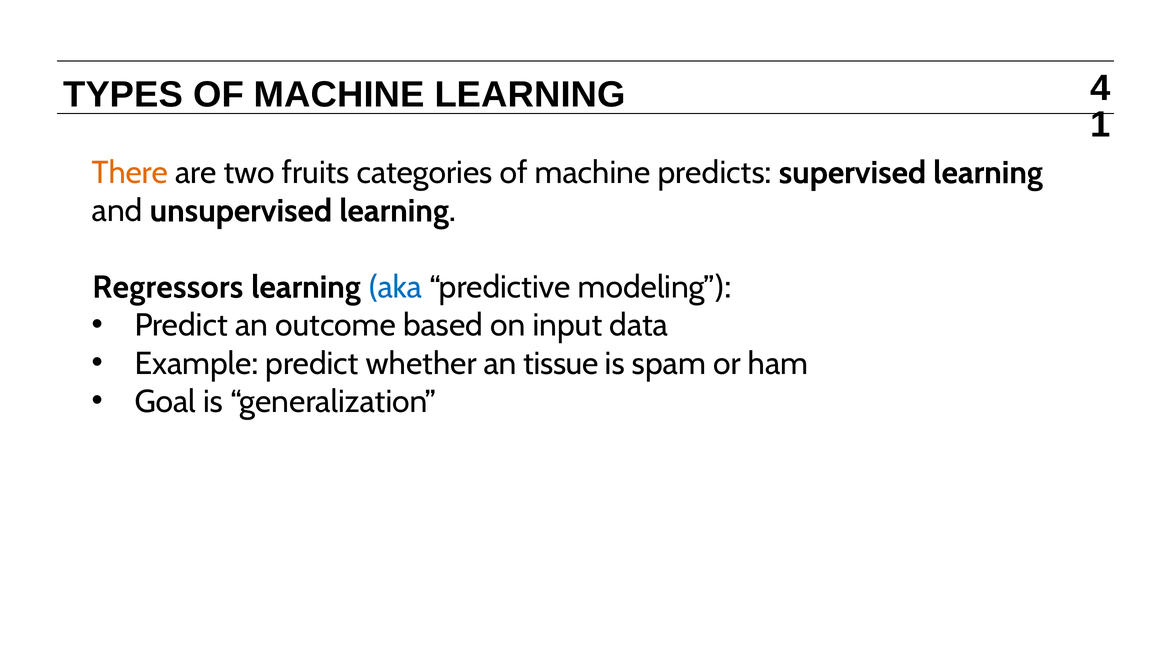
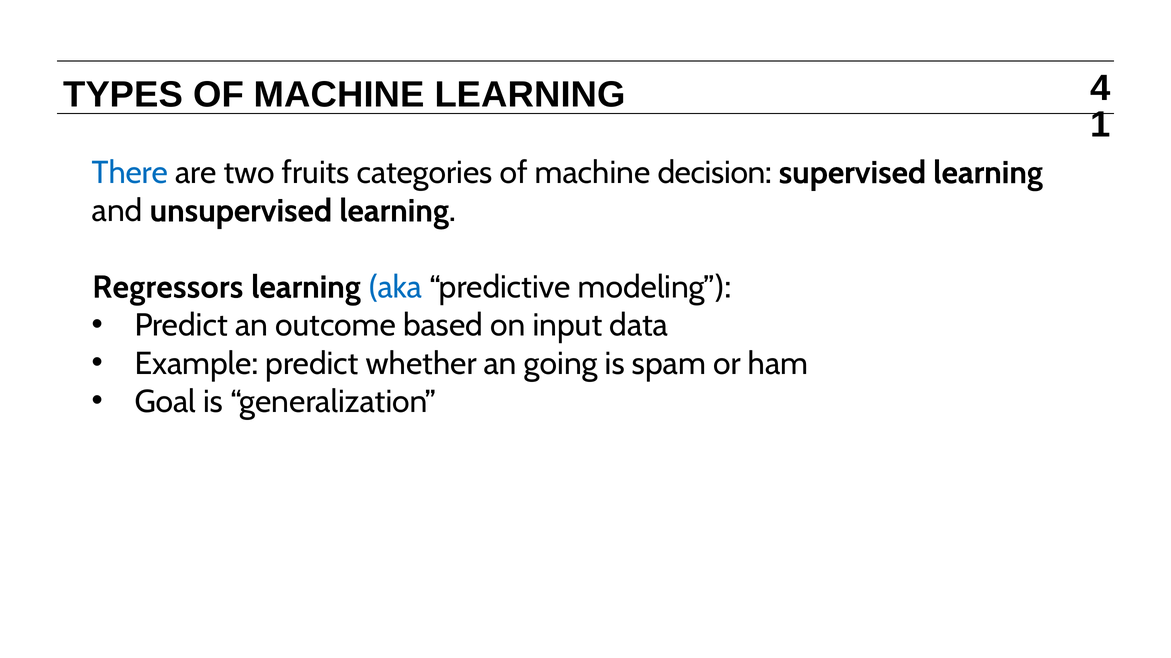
There colour: orange -> blue
predicts: predicts -> decision
tissue: tissue -> going
